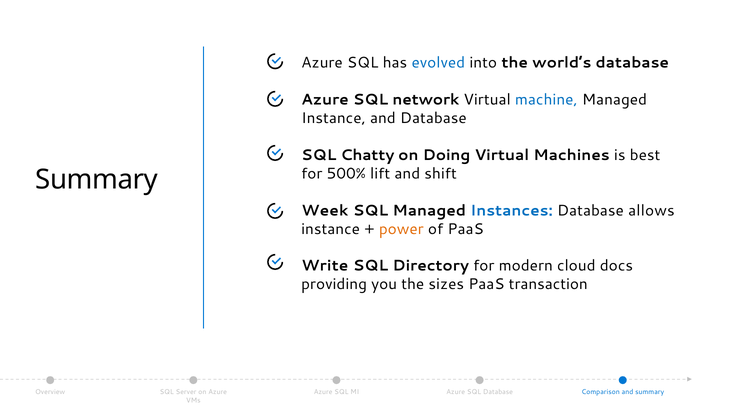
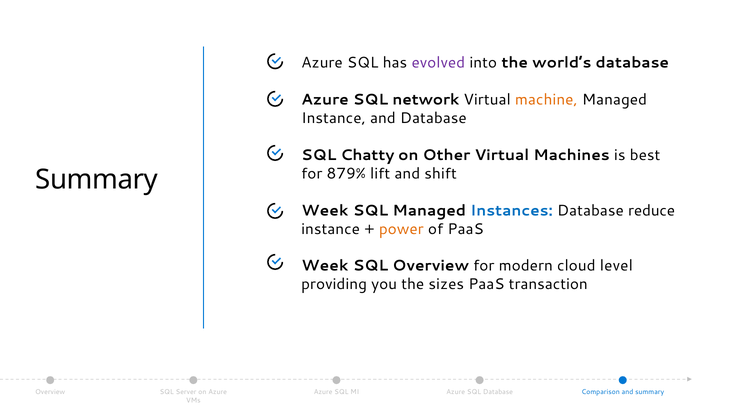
evolved colour: blue -> purple
machine colour: blue -> orange
Doing: Doing -> Other
500%: 500% -> 879%
allows: allows -> reduce
Write at (325, 266): Write -> Week
SQL Directory: Directory -> Overview
docs: docs -> level
